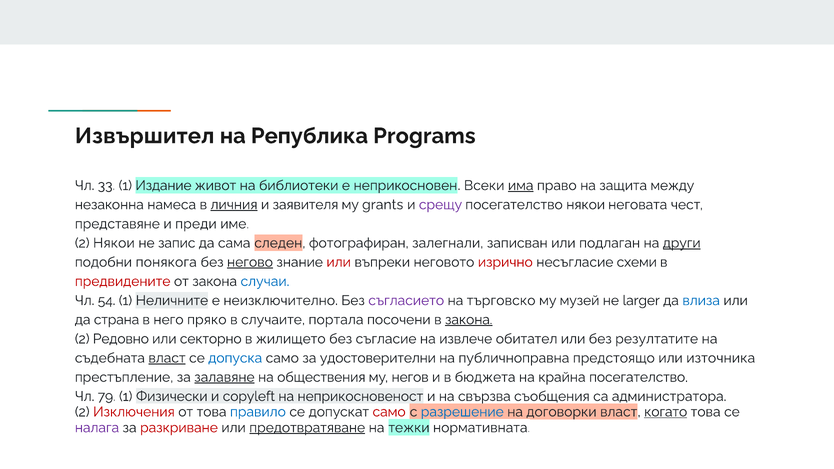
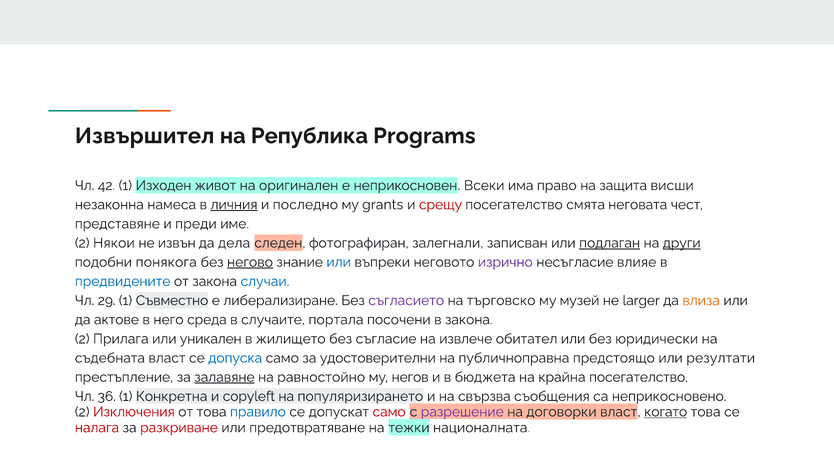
33: 33 -> 42
Издание: Издание -> Изходен
библиотеки: библиотеки -> оригинален
има underline: present -> none
между: между -> висши
заявителя: заявителя -> последно
срещу colour: purple -> red
посегателство някои: някои -> смята
запис: запис -> извън
сама: сама -> дела
подлаган underline: none -> present
или at (339, 262) colour: red -> blue
изрично colour: red -> purple
схеми: схеми -> влияе
предвидените colour: red -> blue
54: 54 -> 29
Неличните: Неличните -> Съвместно
неизключително: неизключително -> либерализиране
влиза colour: blue -> orange
страна: страна -> актове
пряко: пряко -> среда
закона at (469, 320) underline: present -> none
Редовно: Редовно -> Прилага
секторно: секторно -> уникален
резултатите: резултатите -> юридически
власт at (167, 358) underline: present -> none
източника: източника -> резултати
обществения: обществения -> равностойно
79: 79 -> 36
Физически: Физически -> Конкретна
неприкосновеност: неприкосновеност -> популяризирането
администратора: администратора -> неприкосновено
разрешение colour: blue -> purple
налага colour: purple -> red
предотвратяване underline: present -> none
нормативната: нормативната -> националната
